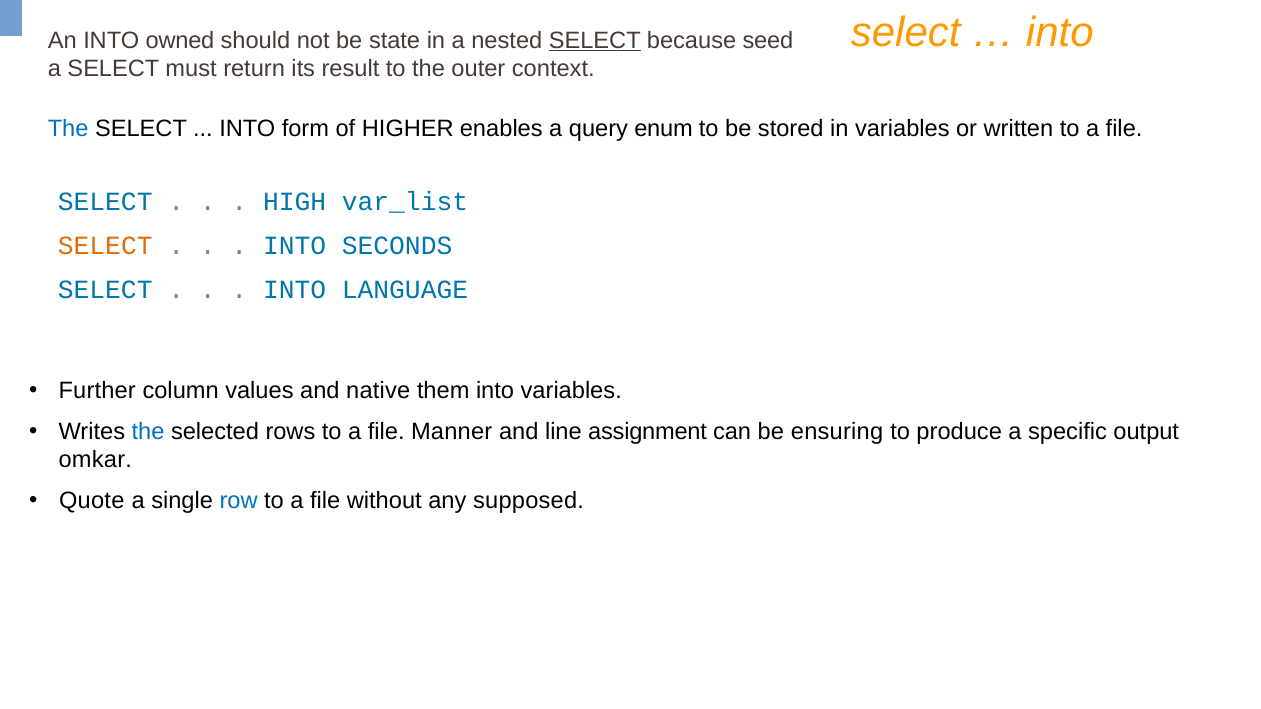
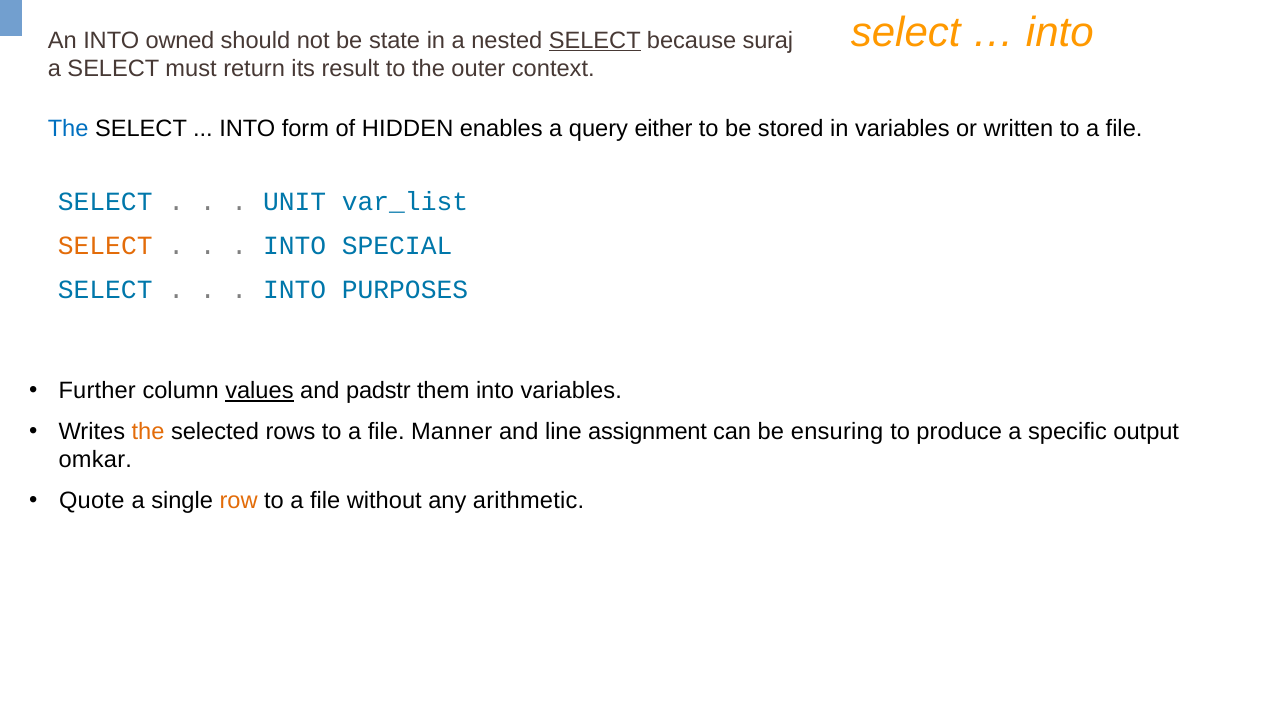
seed: seed -> suraj
HIGHER: HIGHER -> HIDDEN
enum: enum -> either
HIGH: HIGH -> UNIT
SECONDS: SECONDS -> SPECIAL
LANGUAGE: LANGUAGE -> PURPOSES
values underline: none -> present
native: native -> padstr
the at (148, 432) colour: blue -> orange
row colour: blue -> orange
supposed: supposed -> arithmetic
